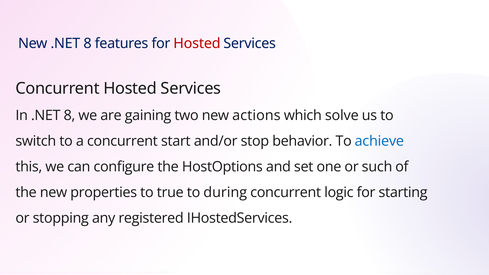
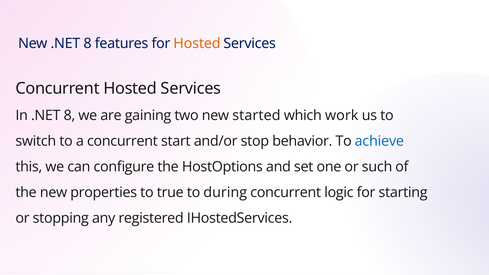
Hosted at (197, 43) colour: red -> orange
actions: actions -> started
solve: solve -> work
